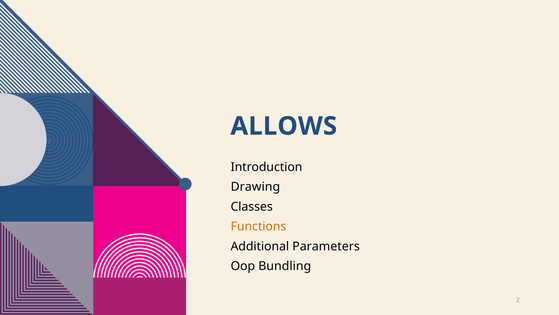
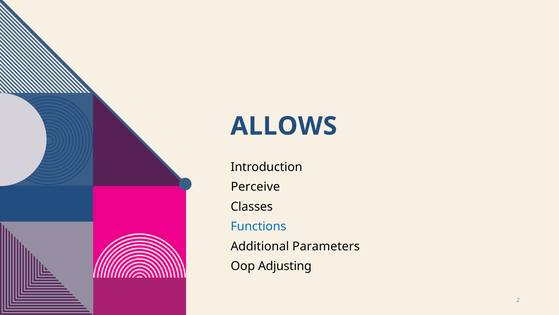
Drawing: Drawing -> Perceive
Functions colour: orange -> blue
Bundling: Bundling -> Adjusting
